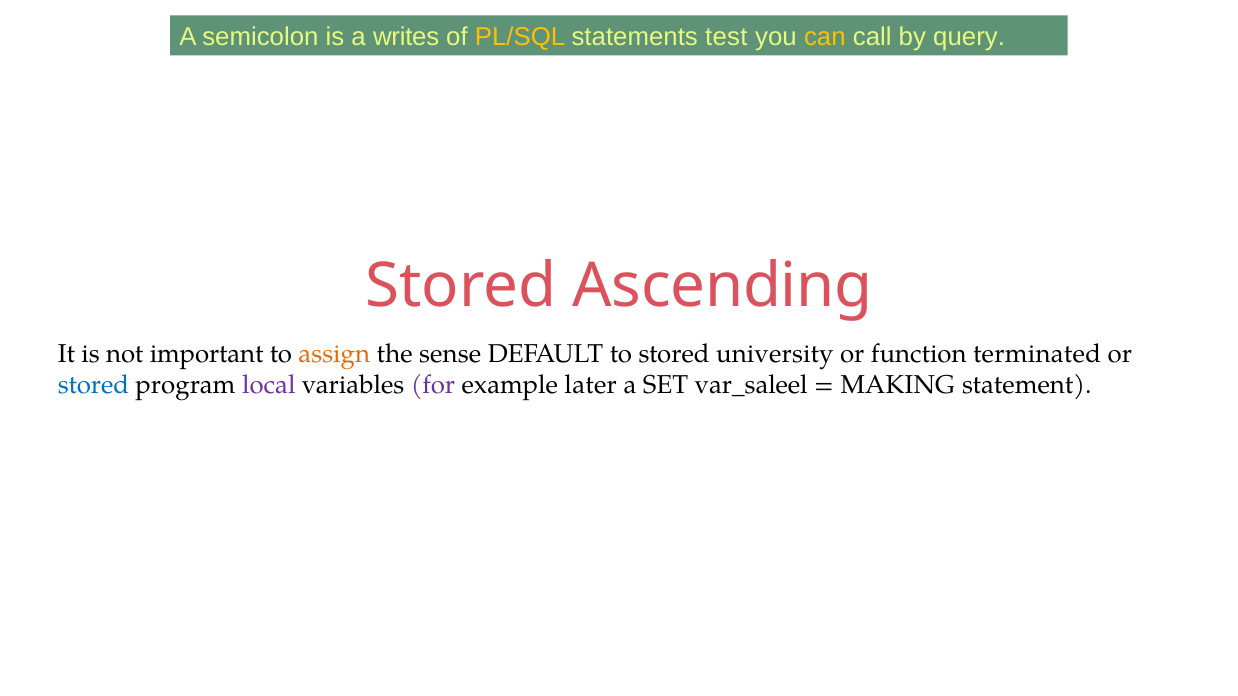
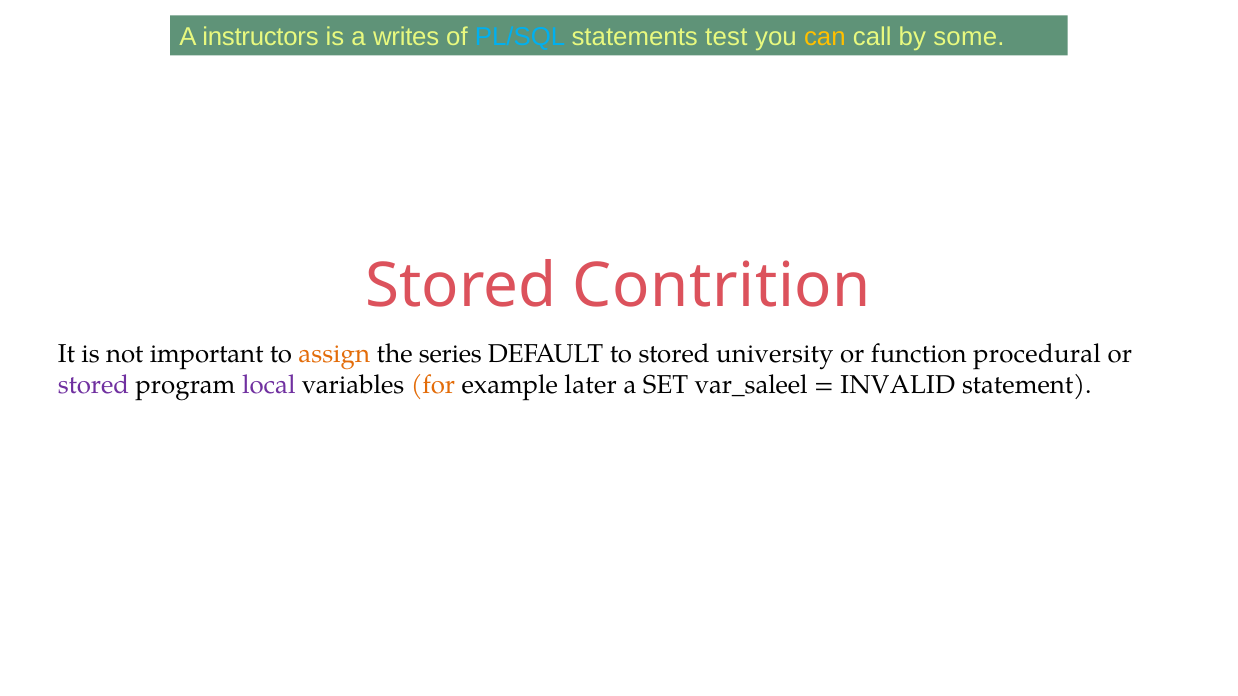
semicolon: semicolon -> instructors
PL/SQL colour: yellow -> light blue
query: query -> some
Ascending: Ascending -> Contrition
sense: sense -> series
terminated: terminated -> procedural
stored at (93, 386) colour: blue -> purple
for colour: purple -> orange
MAKING: MAKING -> INVALID
